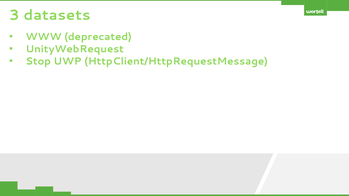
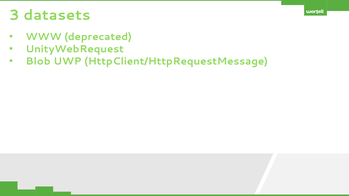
Stop: Stop -> Blob
